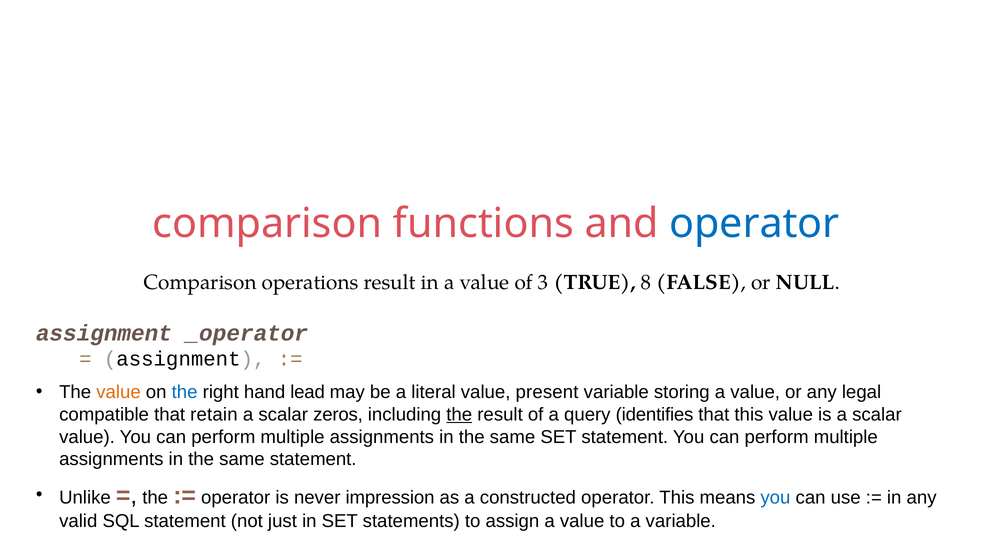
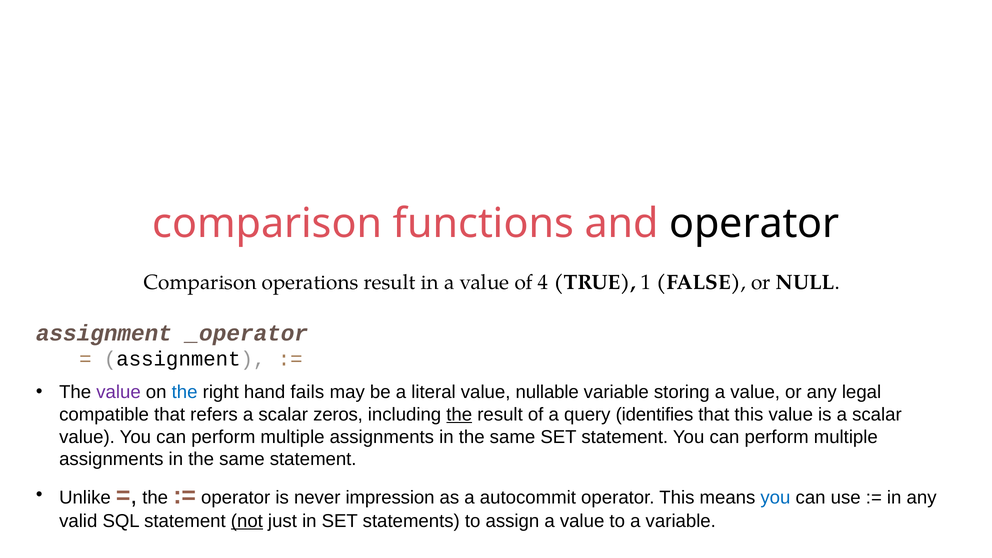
operator at (754, 224) colour: blue -> black
3: 3 -> 4
8: 8 -> 1
value at (119, 392) colour: orange -> purple
lead: lead -> fails
present: present -> nullable
retain: retain -> refers
constructed: constructed -> autocommit
not underline: none -> present
